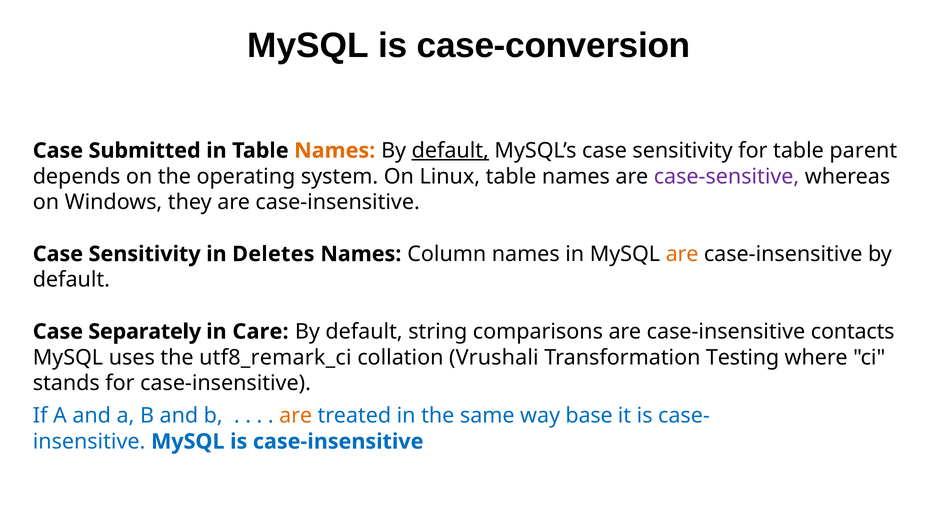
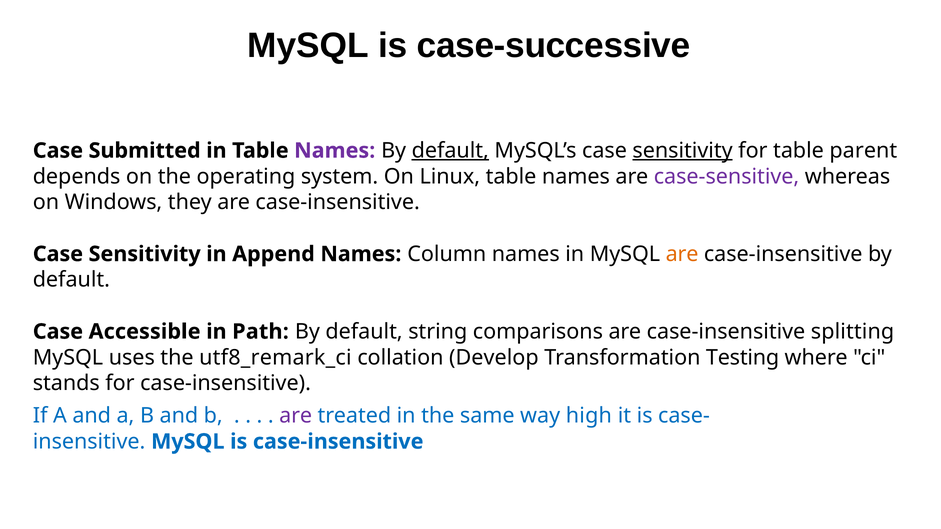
case-conversion: case-conversion -> case-successive
Names at (335, 151) colour: orange -> purple
sensitivity at (683, 151) underline: none -> present
Deletes: Deletes -> Append
Separately: Separately -> Accessible
Care: Care -> Path
contacts: contacts -> splitting
Vrushali: Vrushali -> Develop
are at (296, 416) colour: orange -> purple
base: base -> high
